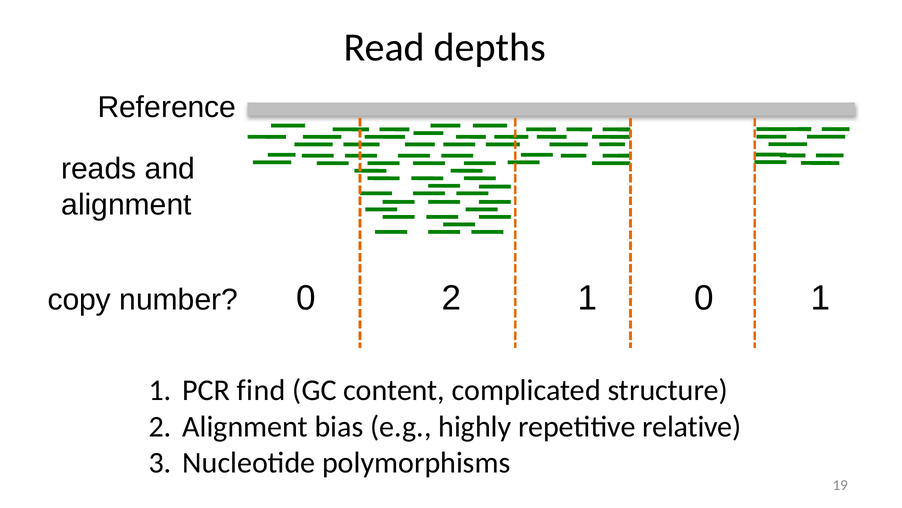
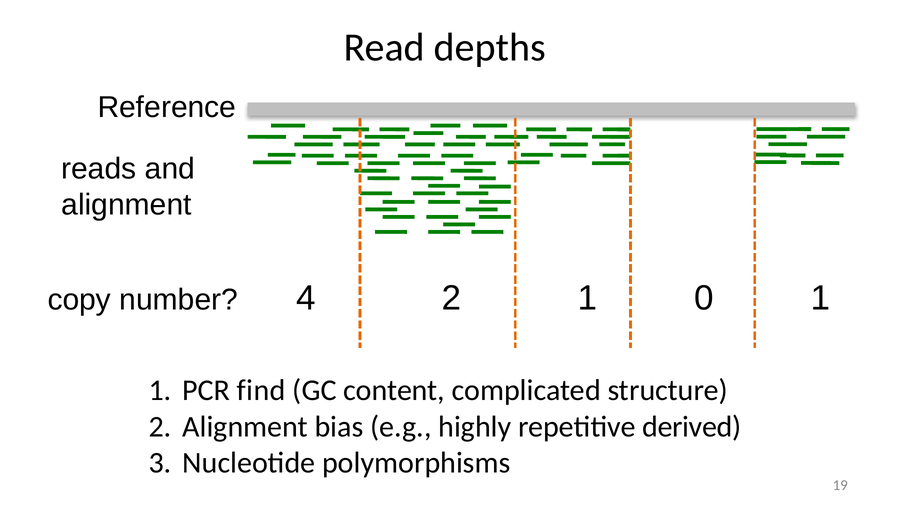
number 0: 0 -> 4
relative: relative -> derived
